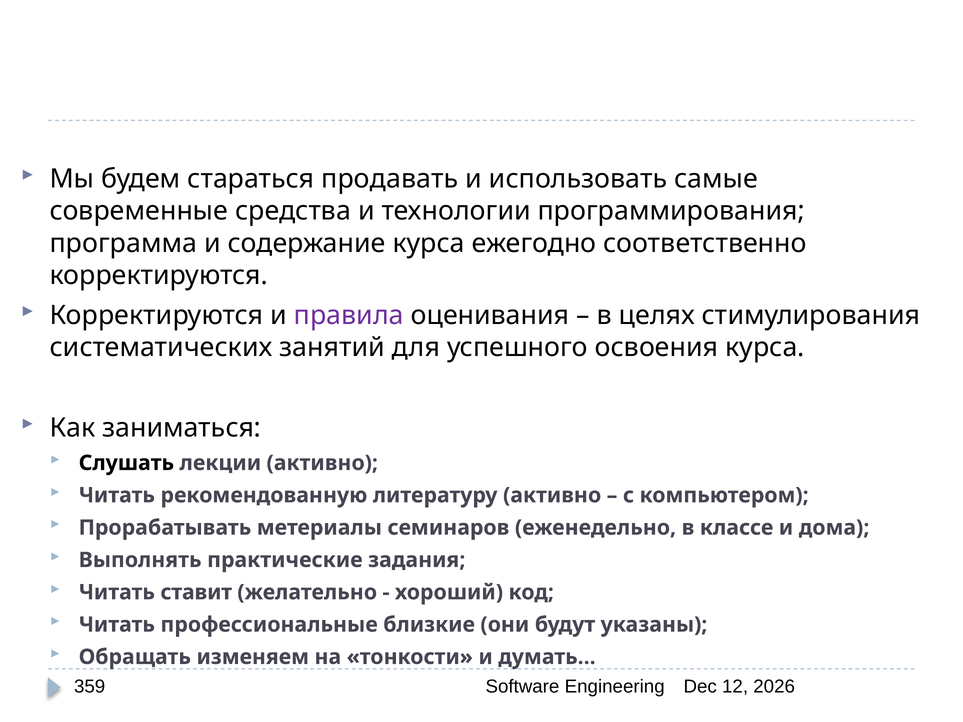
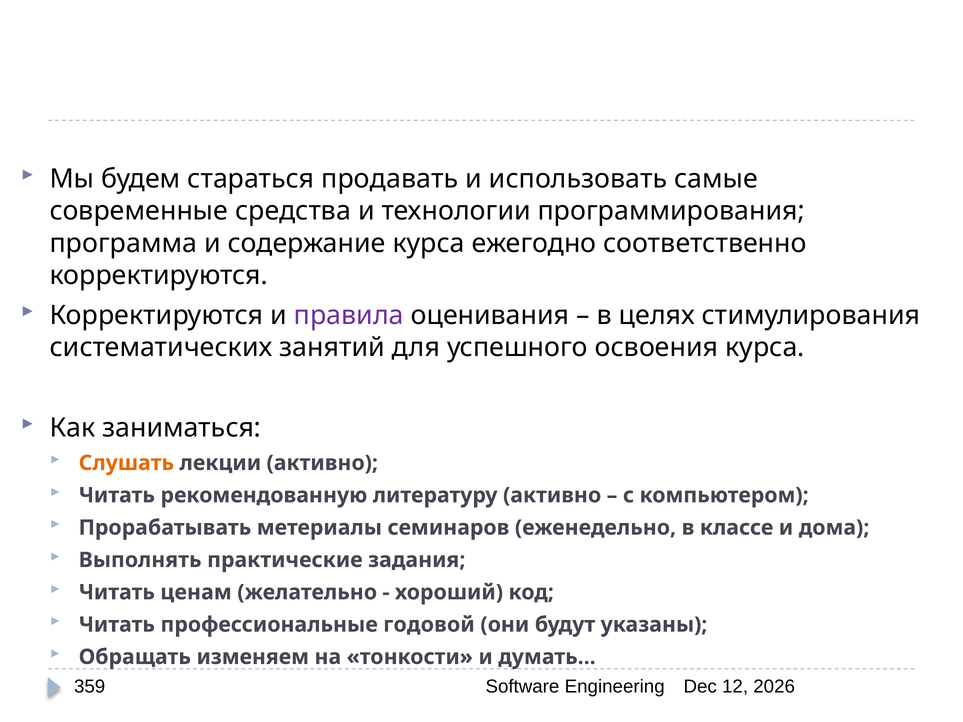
Слушать colour: black -> orange
ставит: ставит -> ценам
близкие: близкие -> годовой
